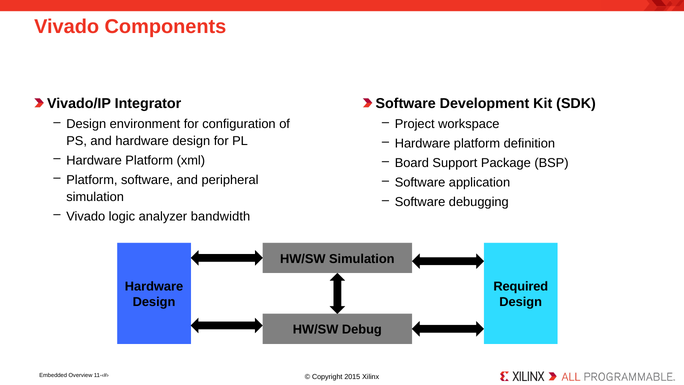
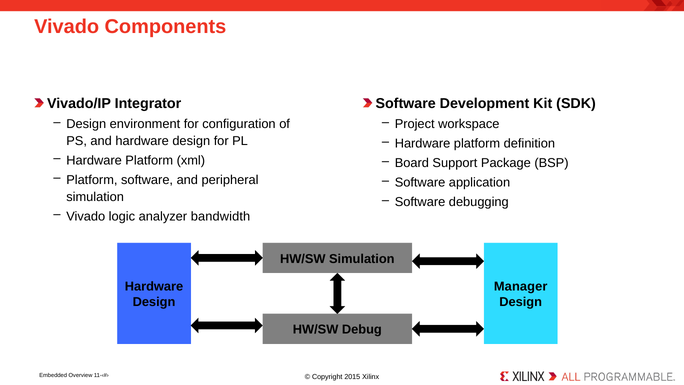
Required: Required -> Manager
